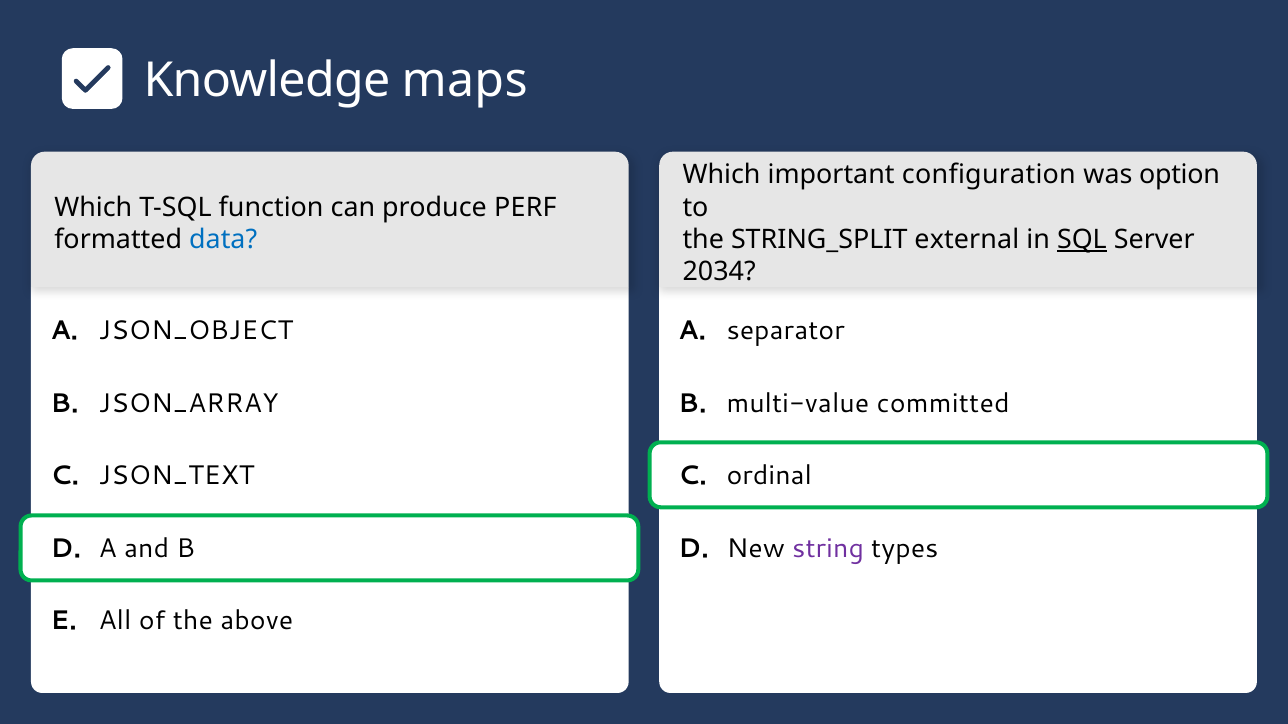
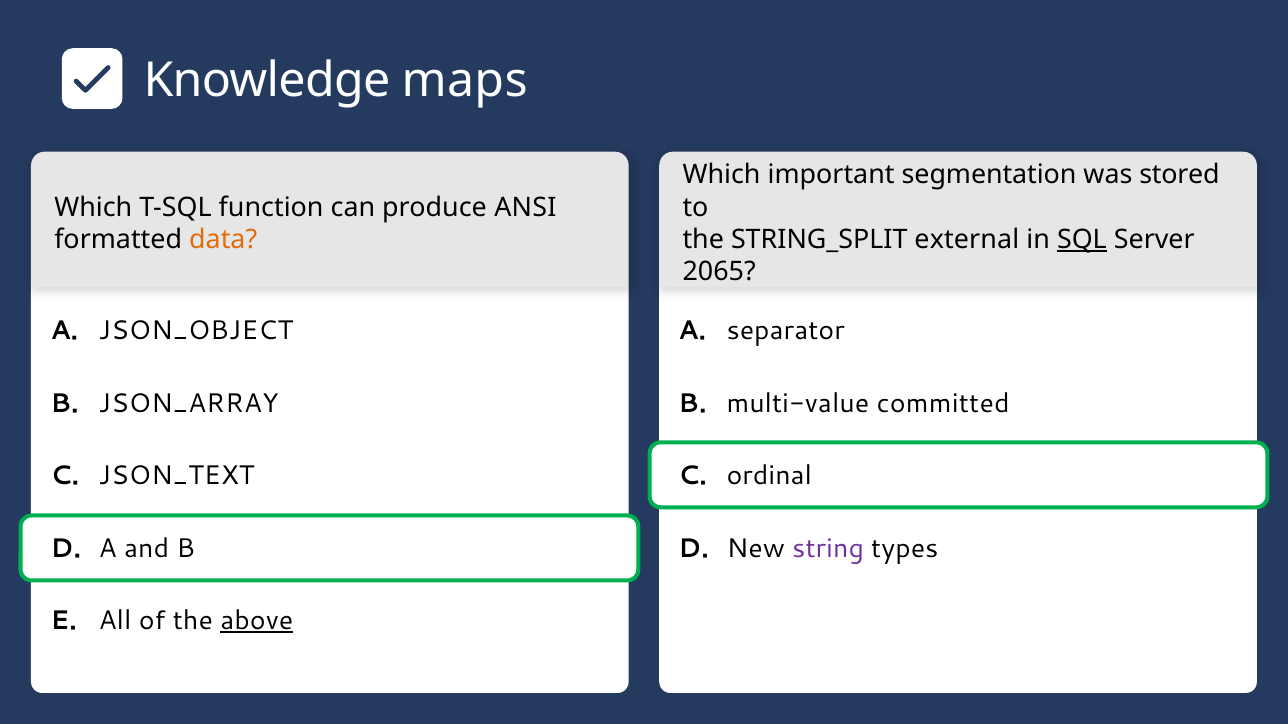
configuration: configuration -> segmentation
option: option -> stored
PERF: PERF -> ANSI
data colour: blue -> orange
2034: 2034 -> 2065
above underline: none -> present
